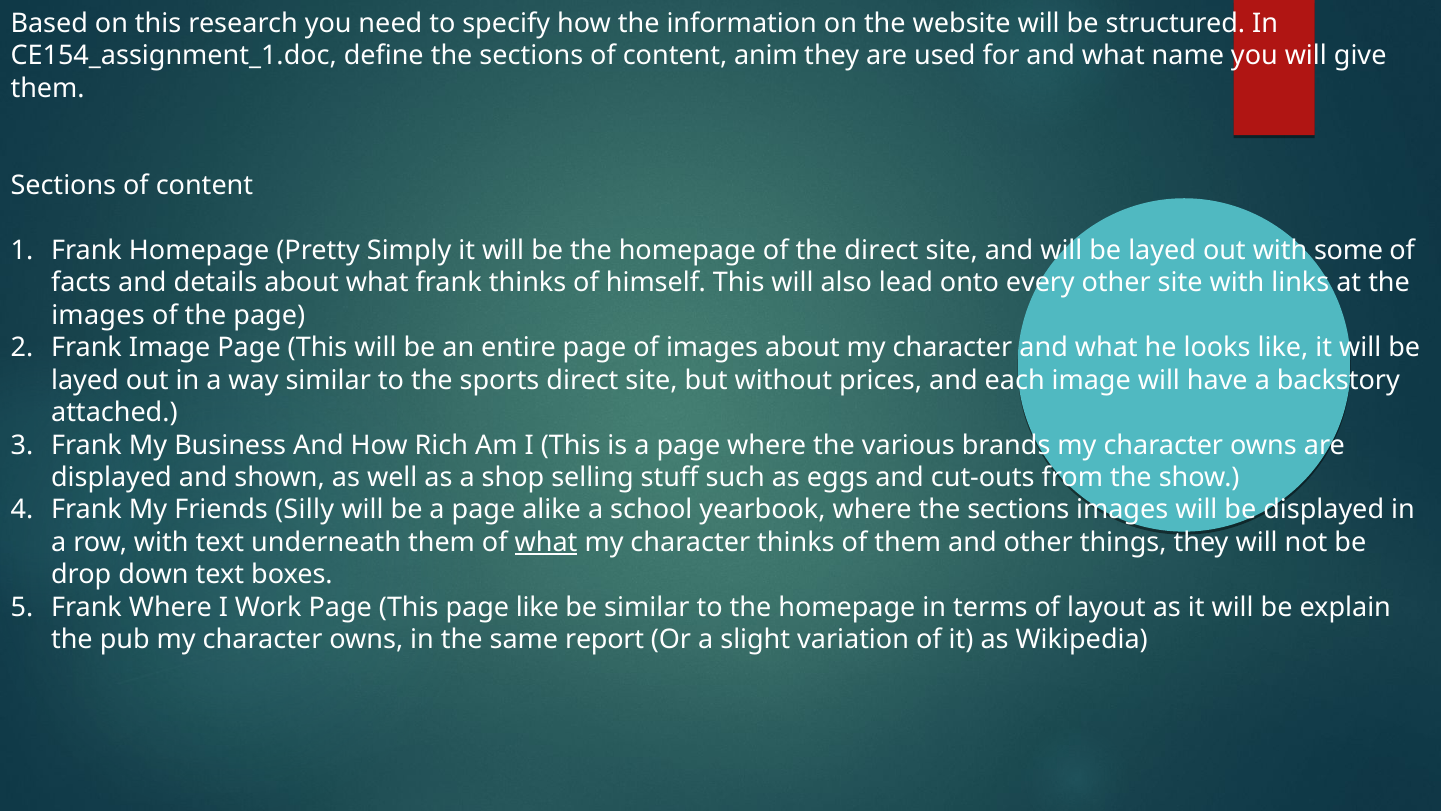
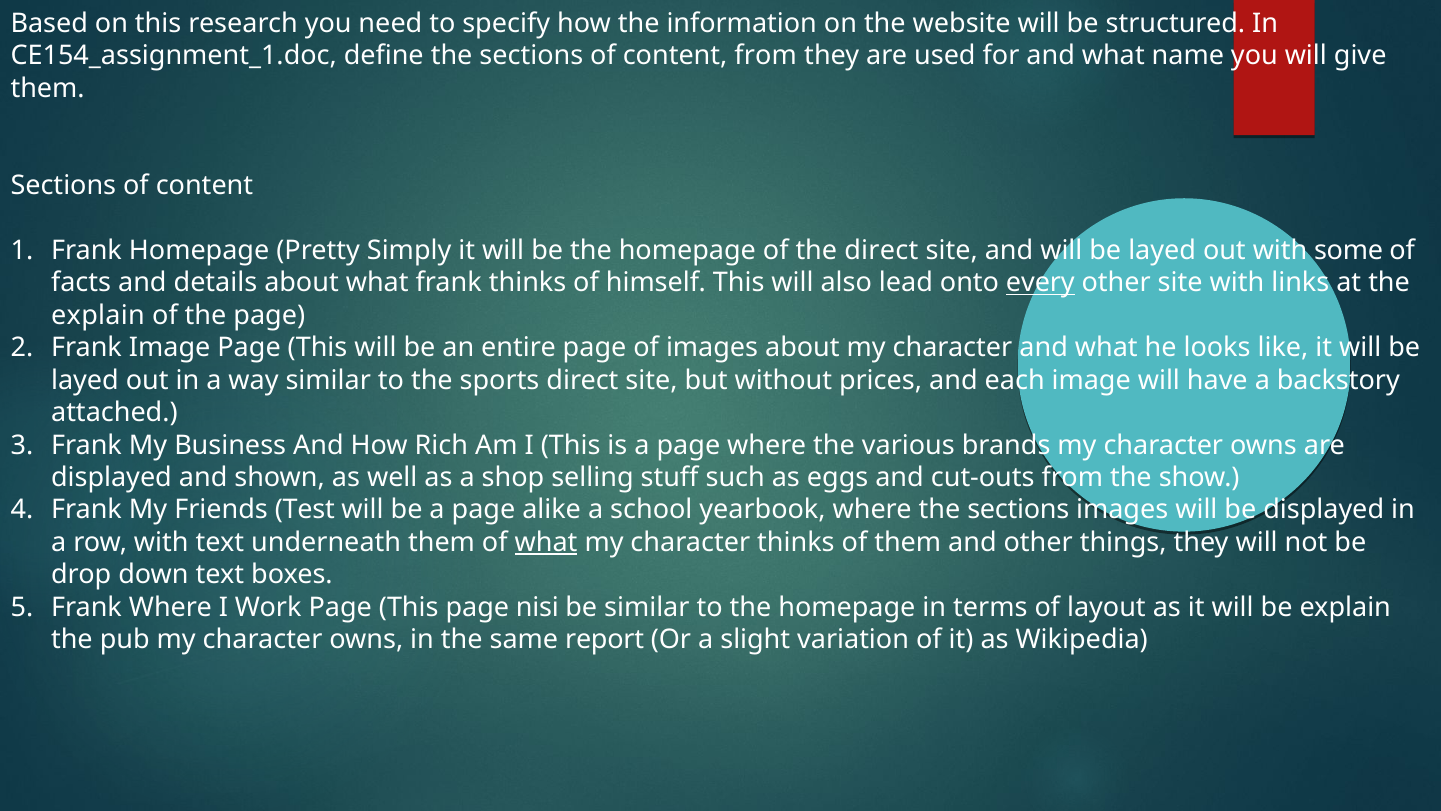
content anim: anim -> from
every underline: none -> present
images at (98, 315): images -> explain
Silly: Silly -> Test
page like: like -> nisi
